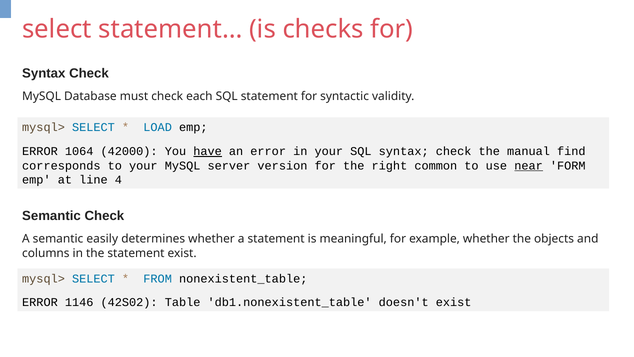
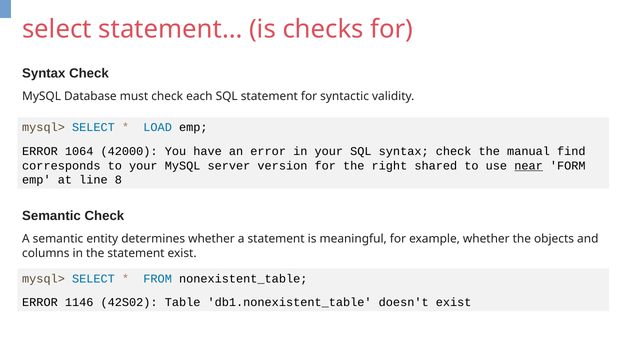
have underline: present -> none
common: common -> shared
4: 4 -> 8
easily: easily -> entity
